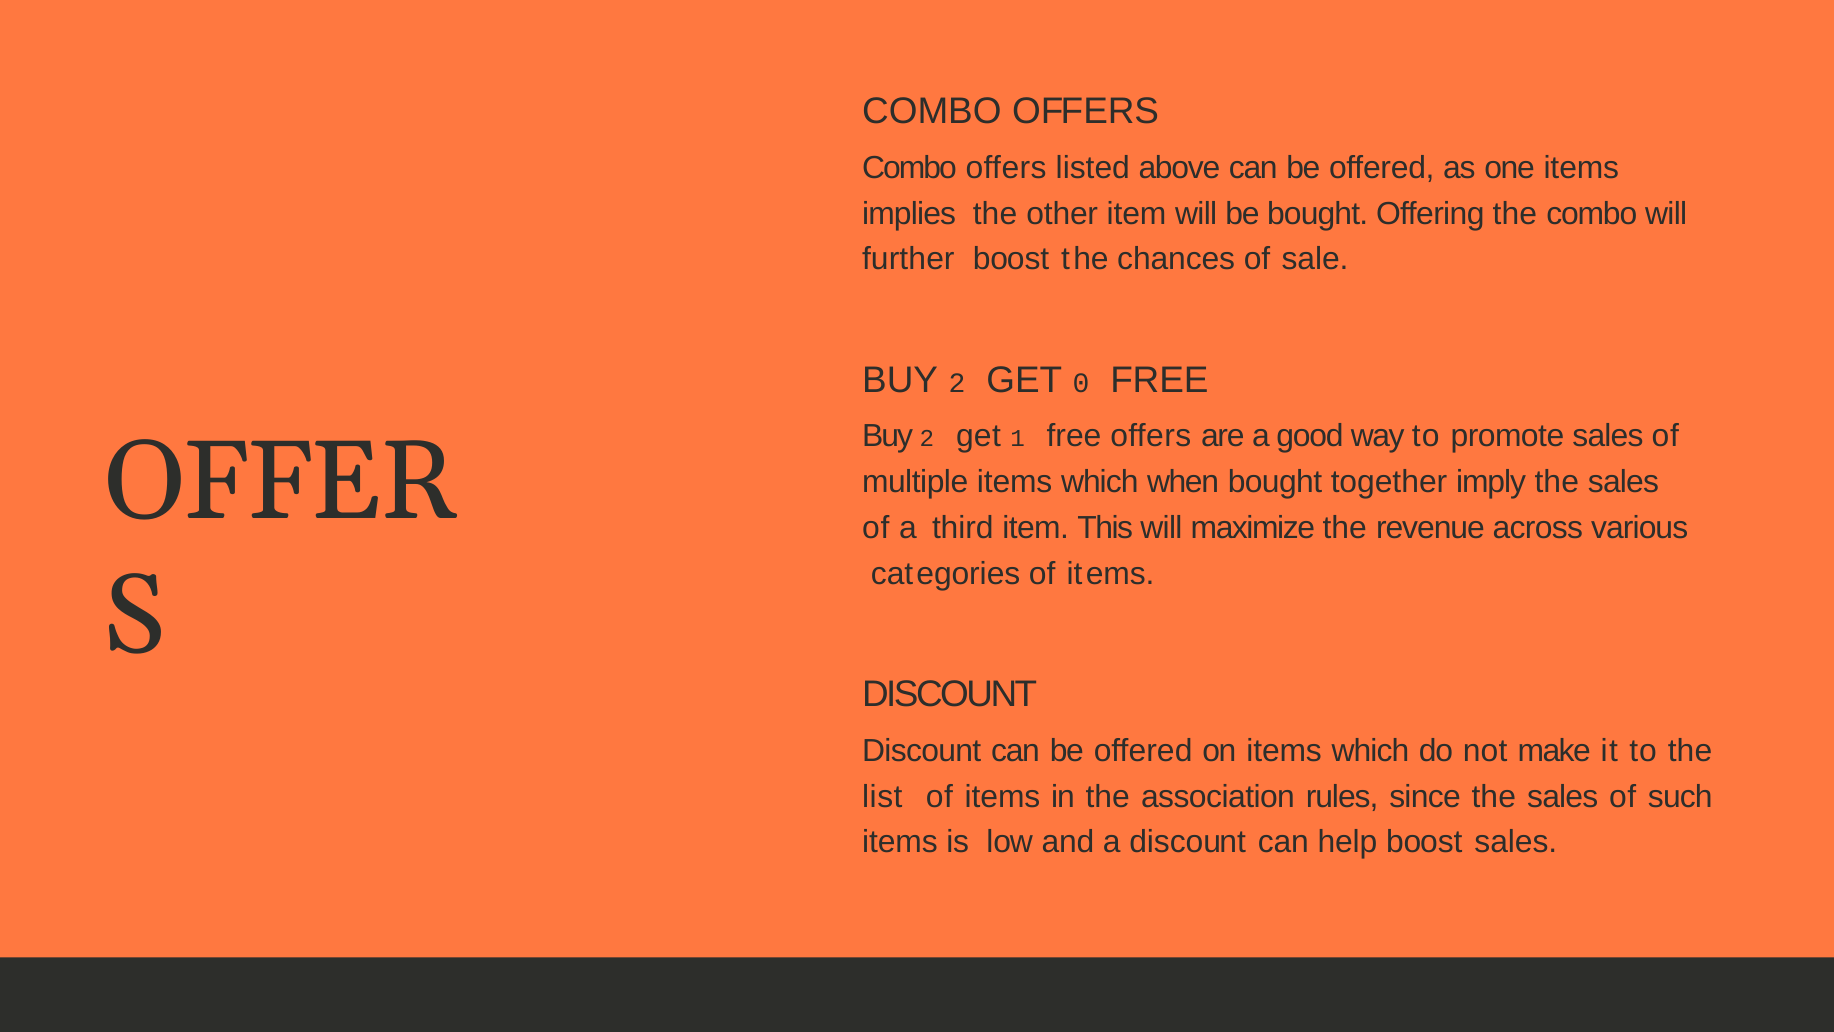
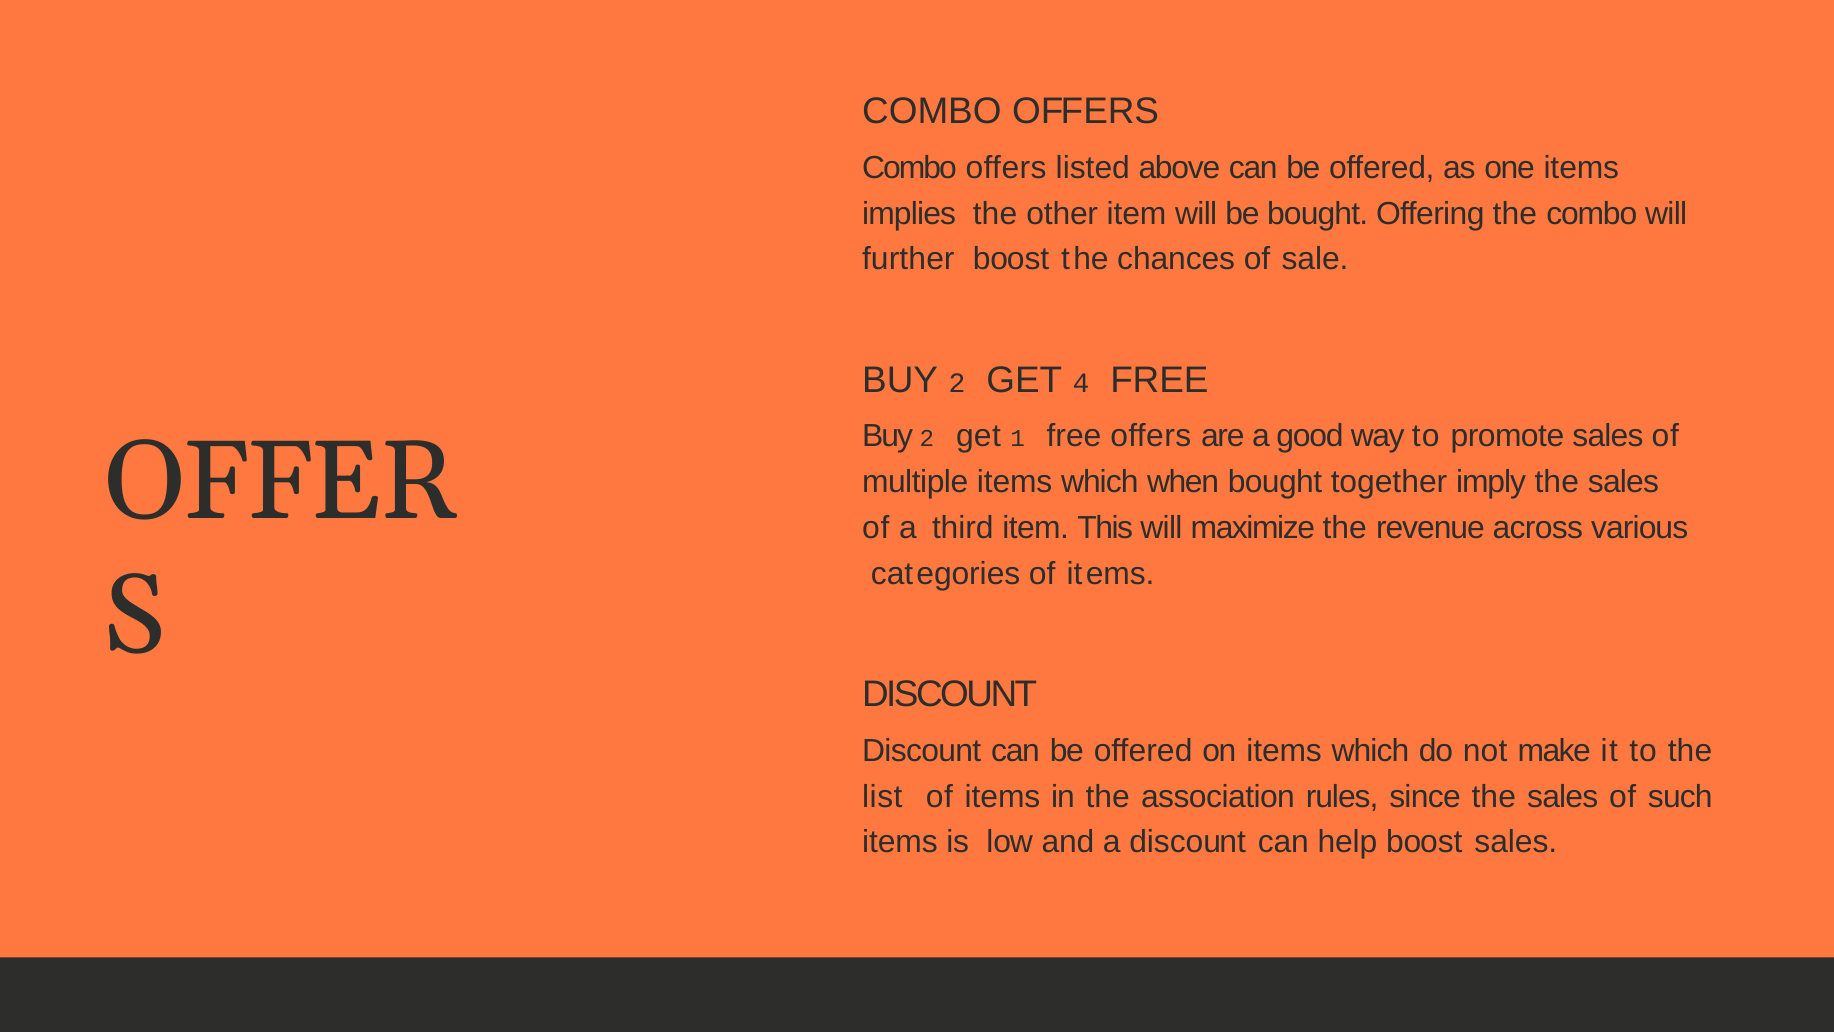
0: 0 -> 4
